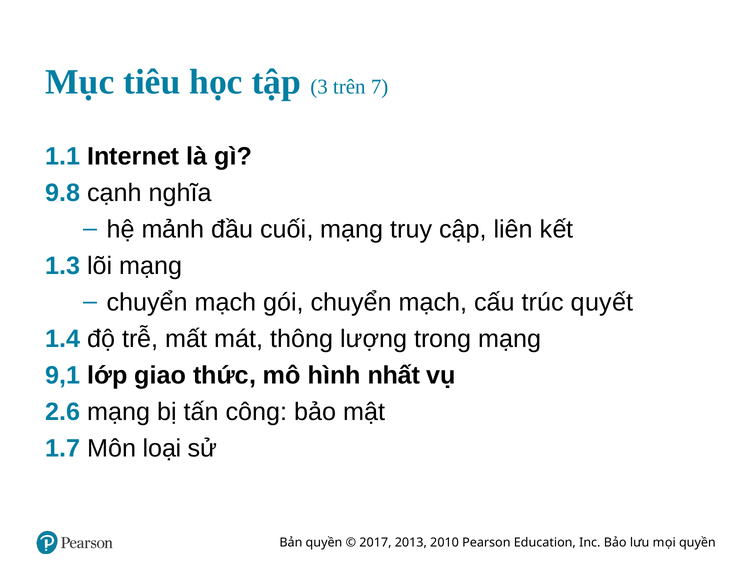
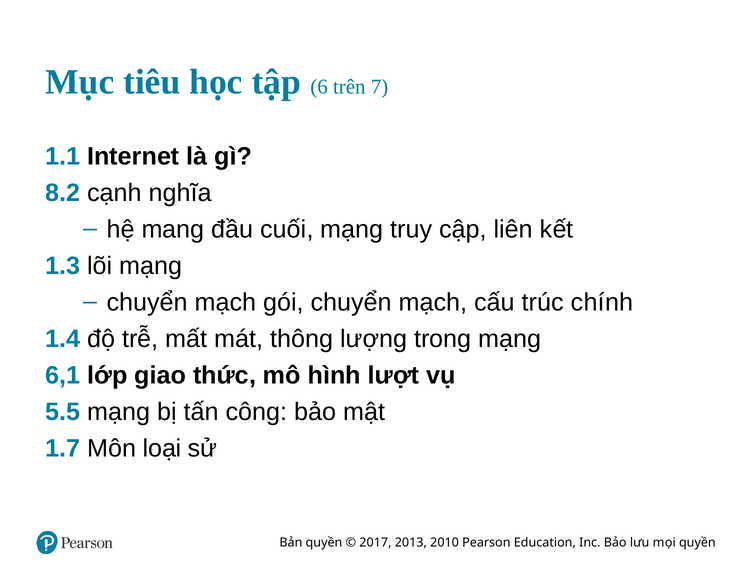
3: 3 -> 6
9.8: 9.8 -> 8.2
mảnh: mảnh -> mang
quyết: quyết -> chính
9,1: 9,1 -> 6,1
nhất: nhất -> lượt
2.6: 2.6 -> 5.5
